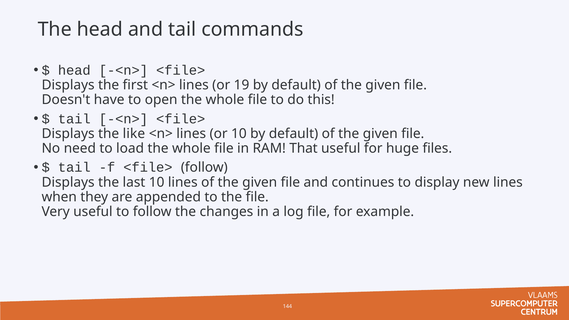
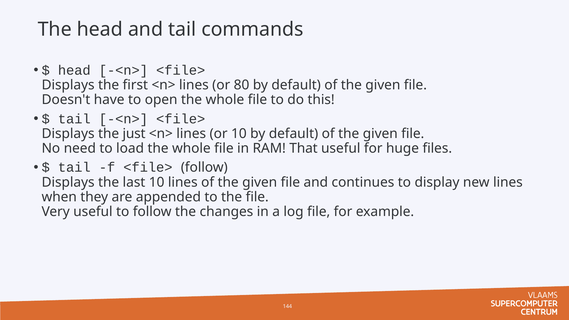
19: 19 -> 80
like: like -> just
